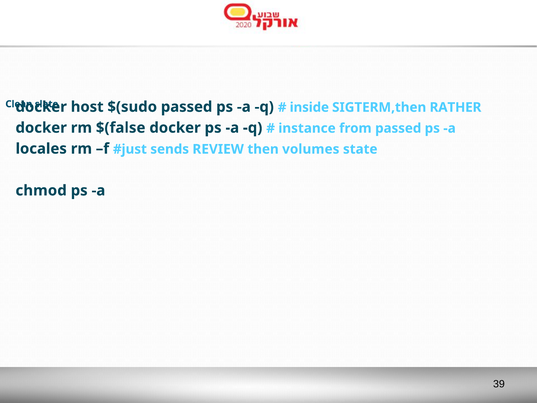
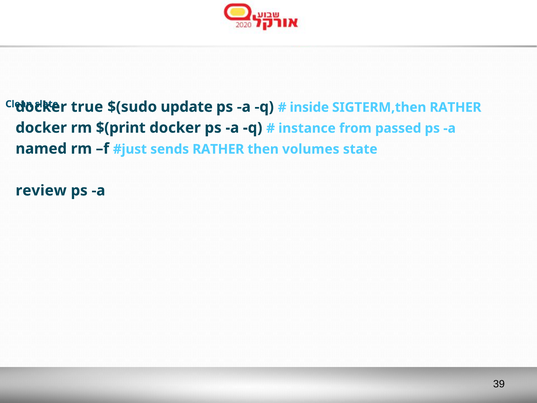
host: host -> true
$(sudo passed: passed -> update
$(false: $(false -> $(print
locales: locales -> named
sends REVIEW: REVIEW -> RATHER
chmod: chmod -> review
